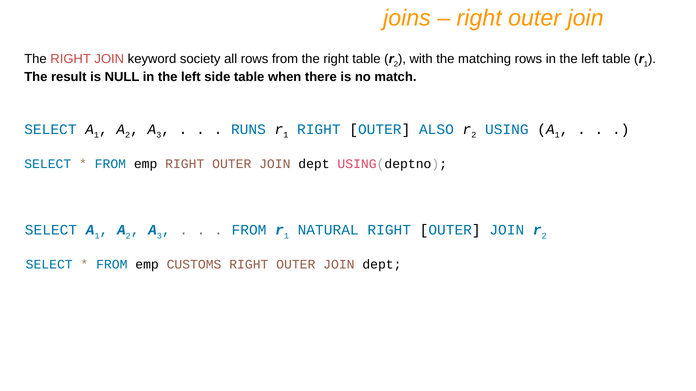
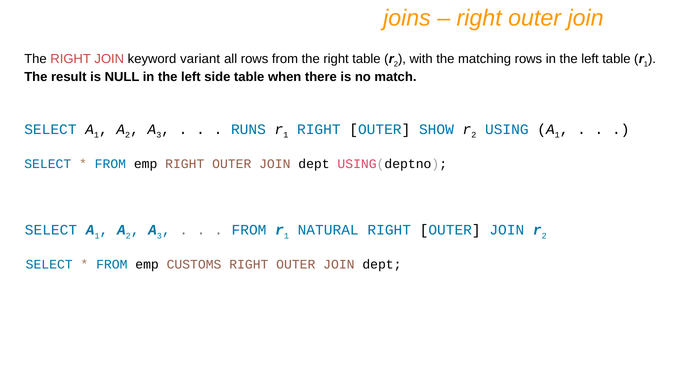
society: society -> variant
ALSO: ALSO -> SHOW
